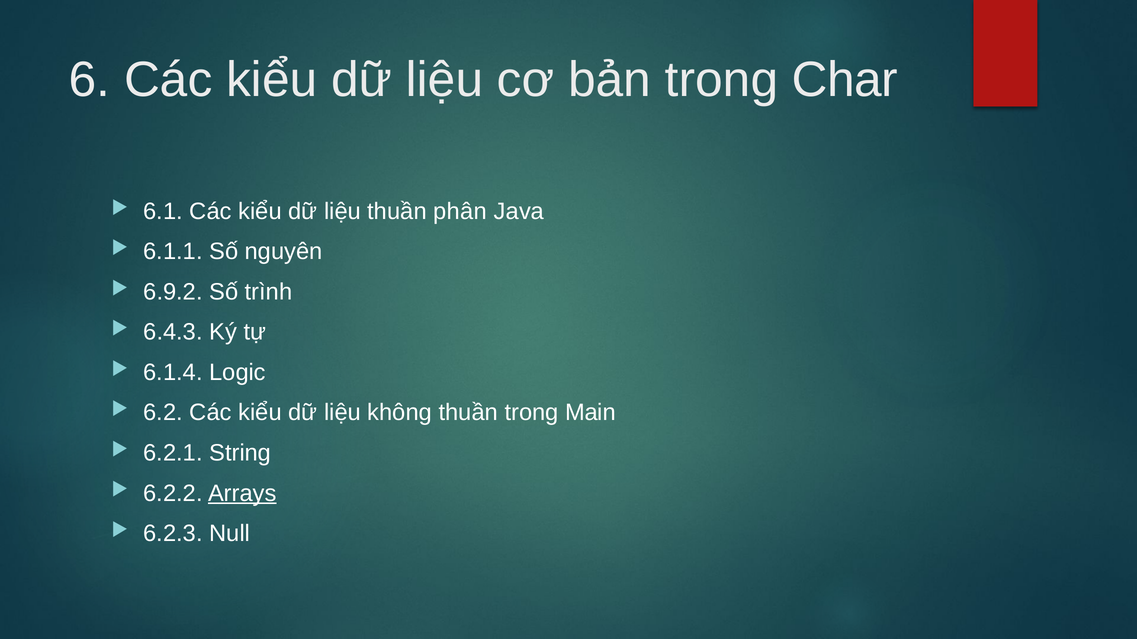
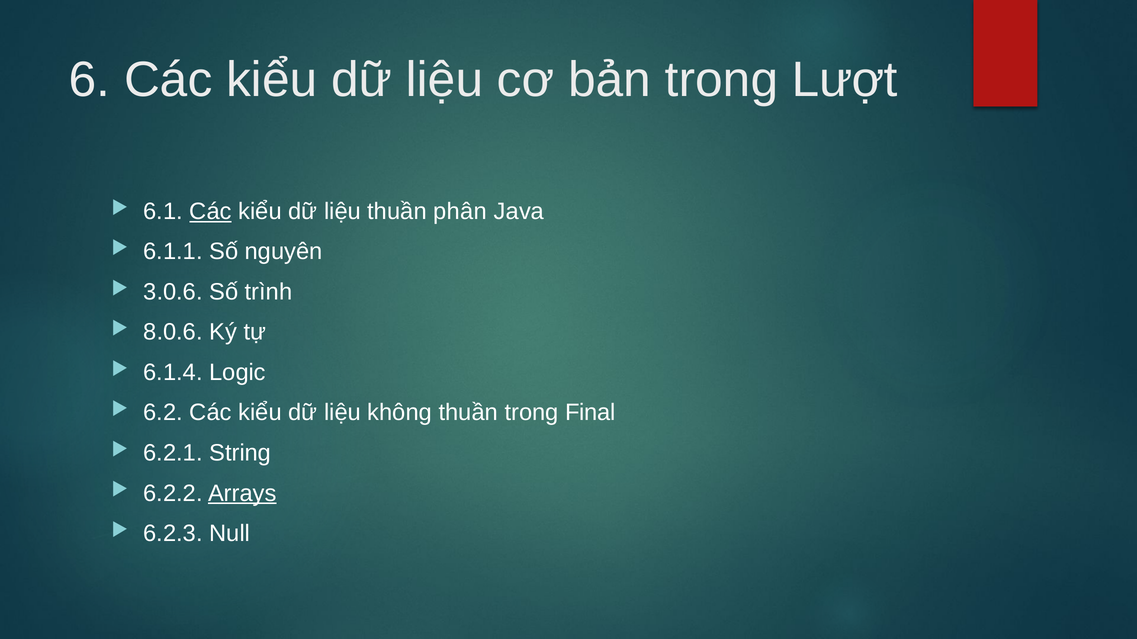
Char: Char -> Lượt
Các at (211, 212) underline: none -> present
6.9.2: 6.9.2 -> 3.0.6
6.4.3: 6.4.3 -> 8.0.6
Main: Main -> Final
